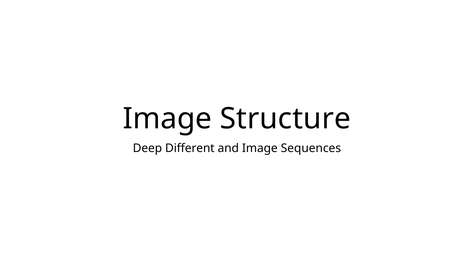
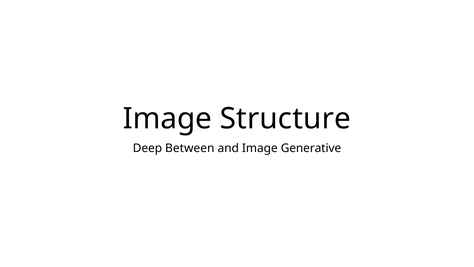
Different: Different -> Between
Sequences: Sequences -> Generative
